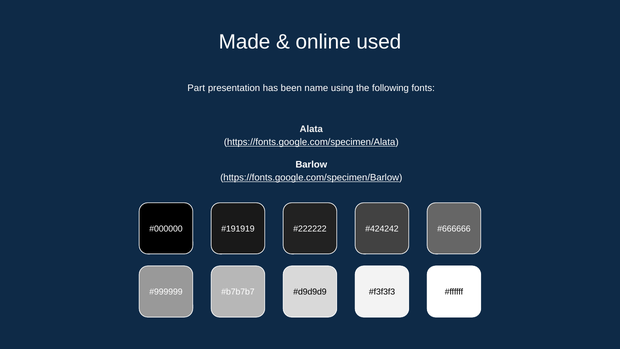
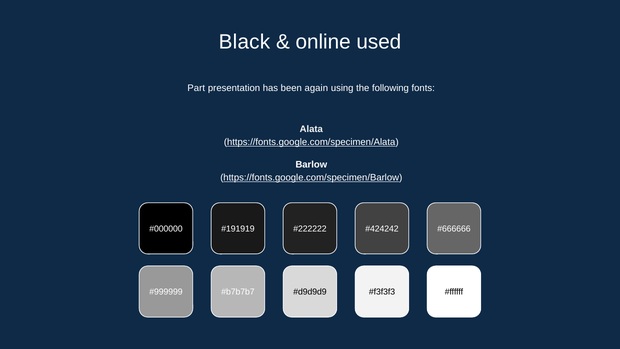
Made: Made -> Black
name: name -> again
